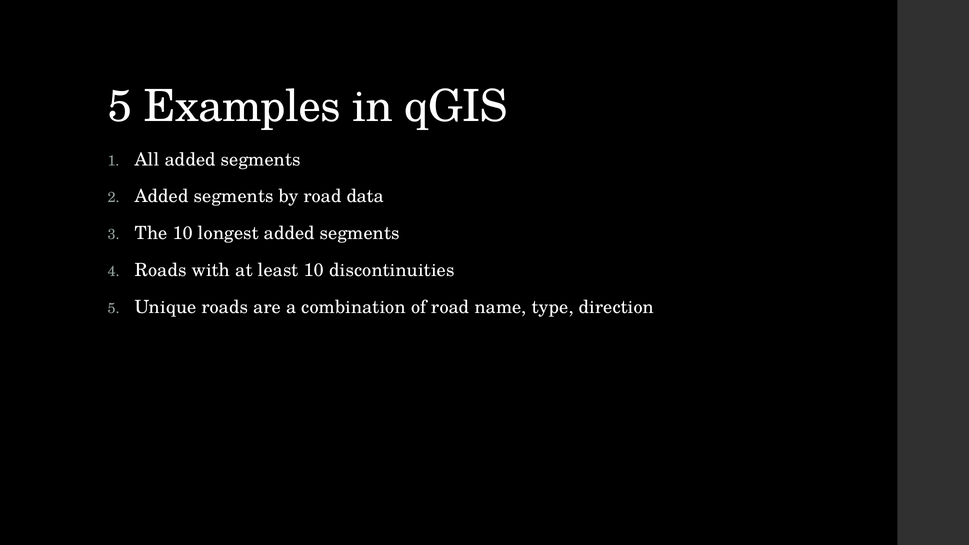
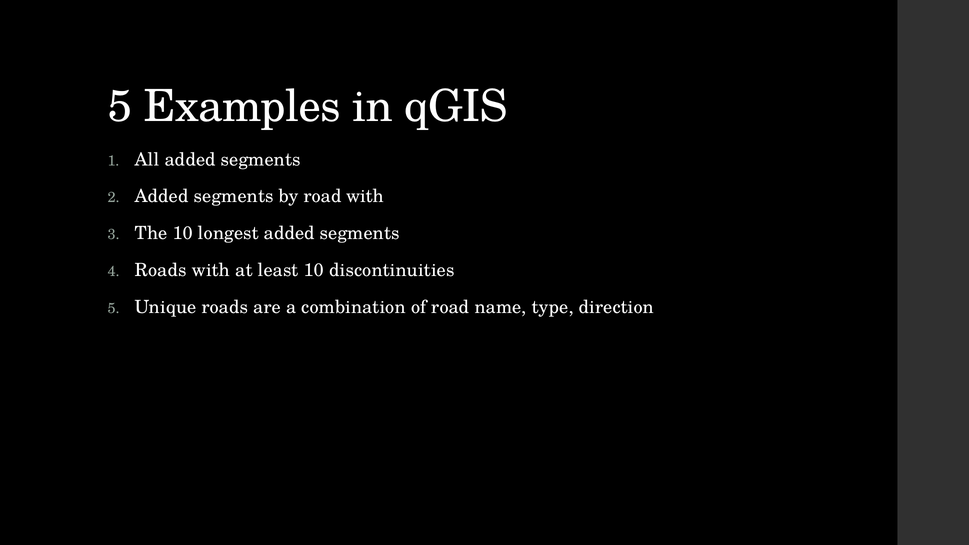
road data: data -> with
